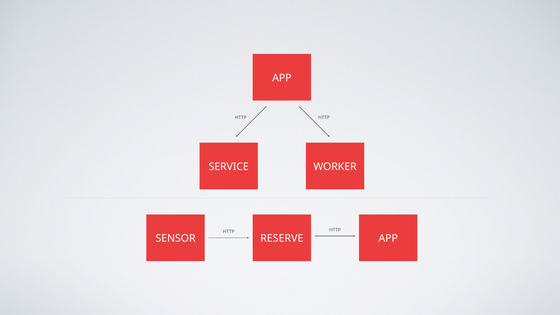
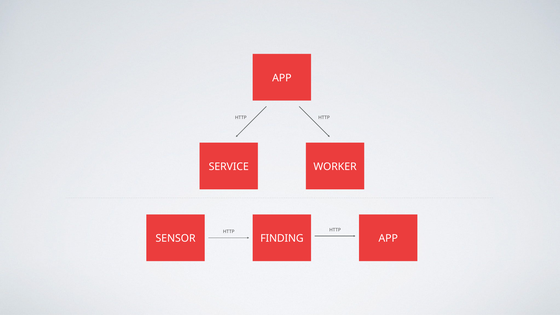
RESERVE: RESERVE -> FINDING
